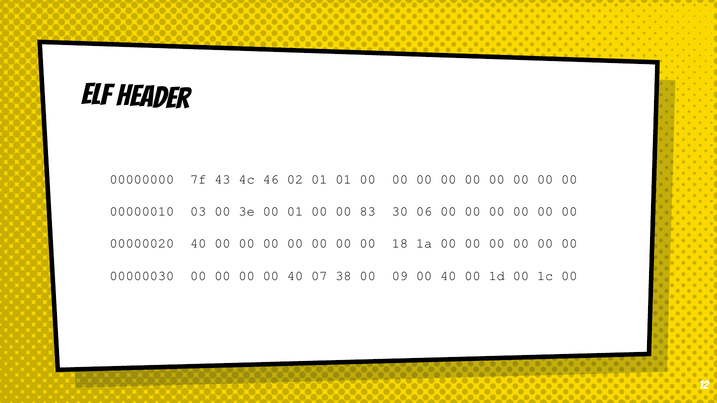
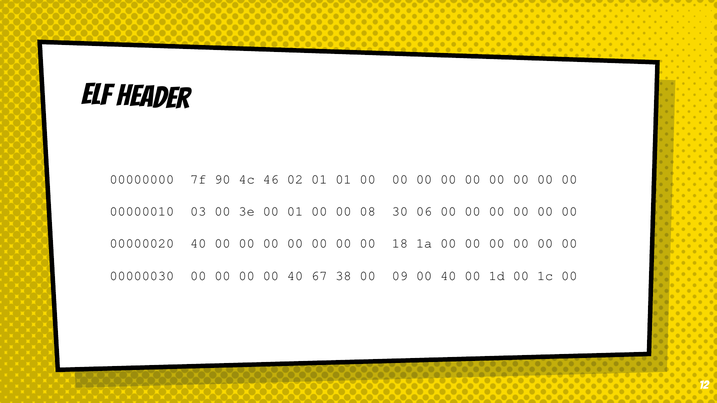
43: 43 -> 90
83: 83 -> 08
07: 07 -> 67
